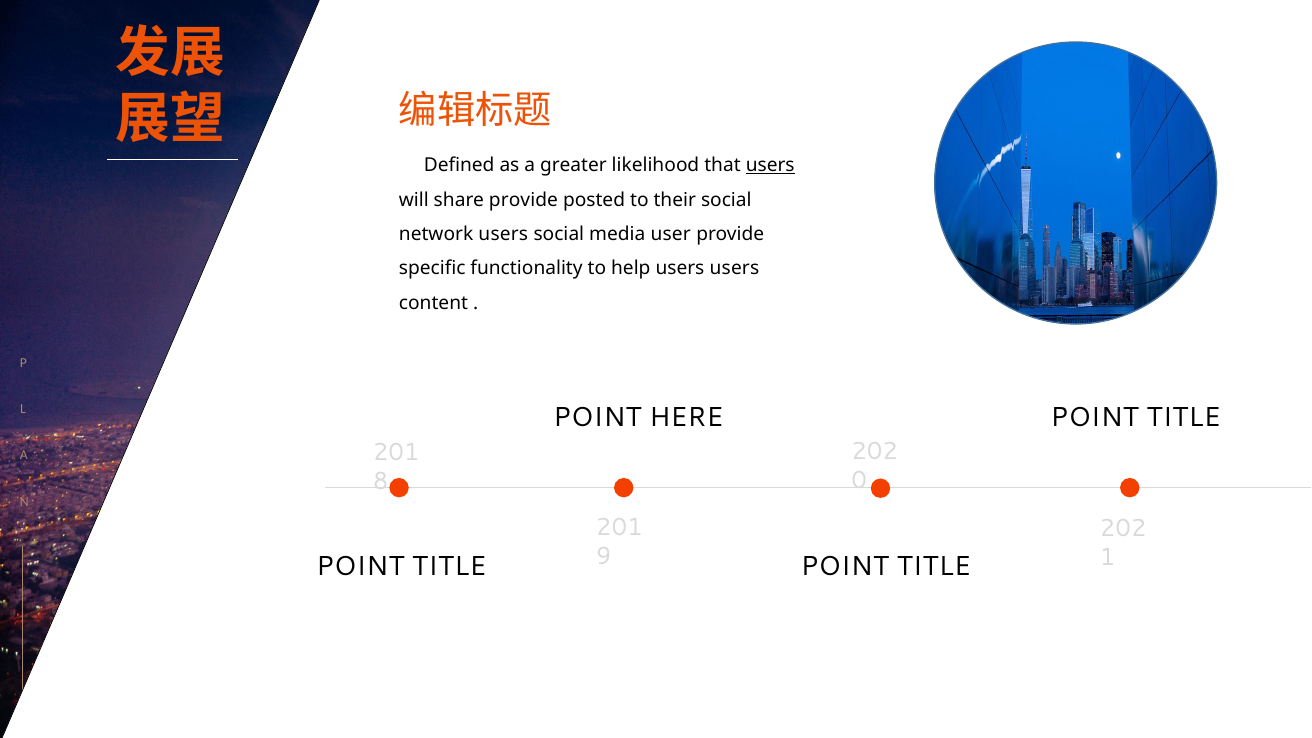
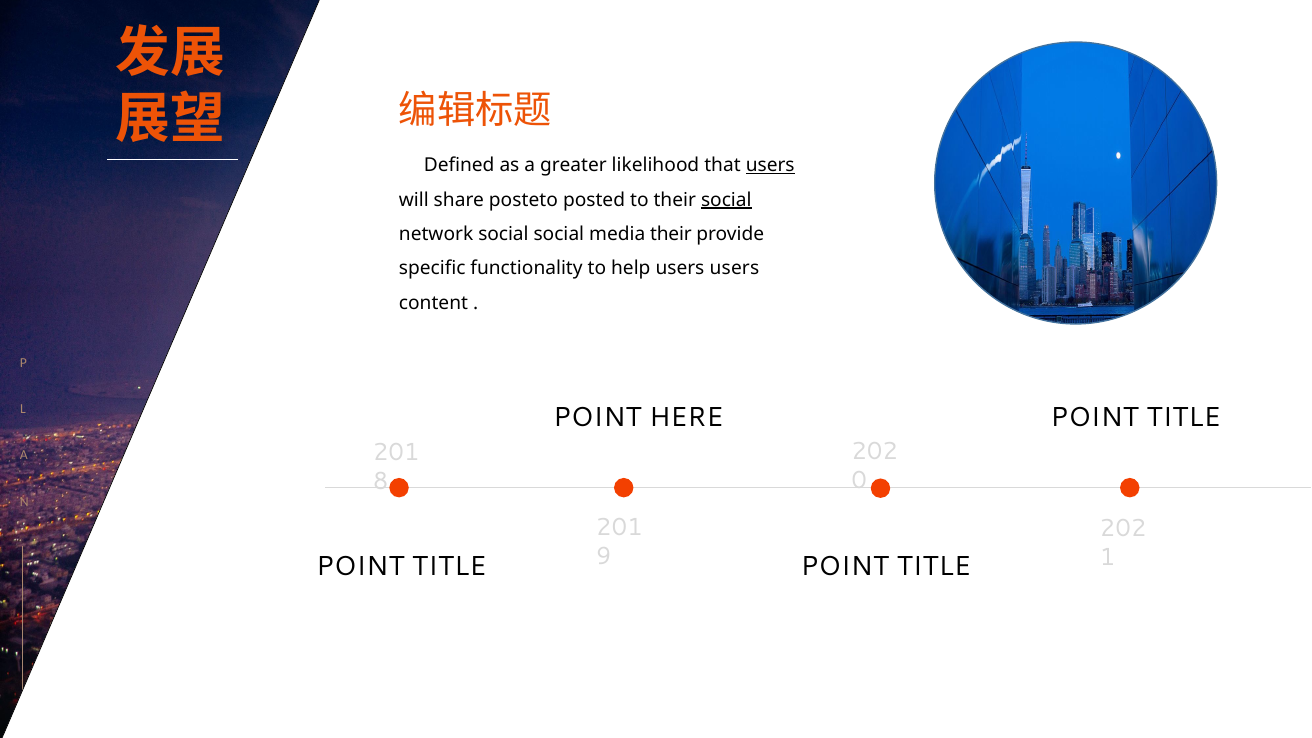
share provide: provide -> posteto
social at (726, 200) underline: none -> present
network users: users -> social
media user: user -> their
